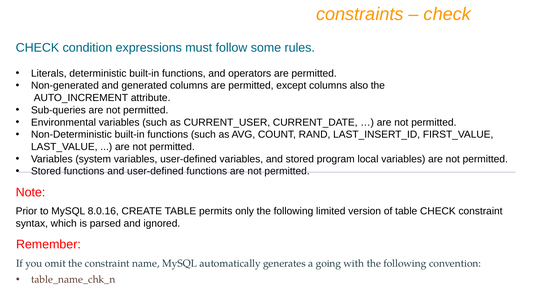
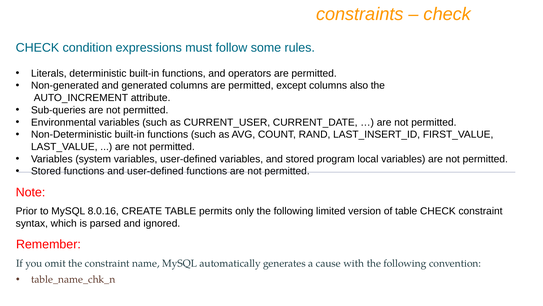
going: going -> cause
